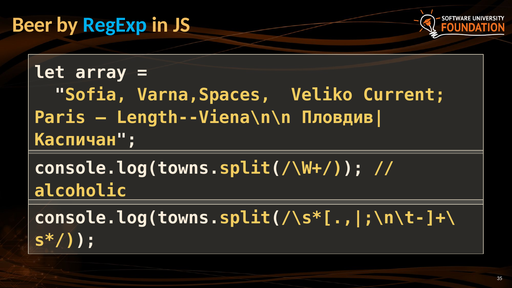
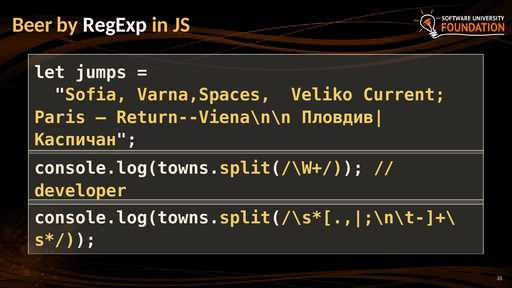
RegExp colour: light blue -> white
array: array -> jumps
Length--Viena\n\n: Length--Viena\n\n -> Return--Viena\n\n
alcoholic: alcoholic -> developer
